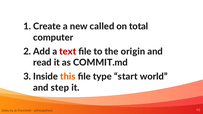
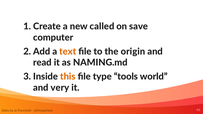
total: total -> save
text colour: red -> orange
COMMIT.md: COMMIT.md -> NAMING.md
start: start -> tools
step: step -> very
